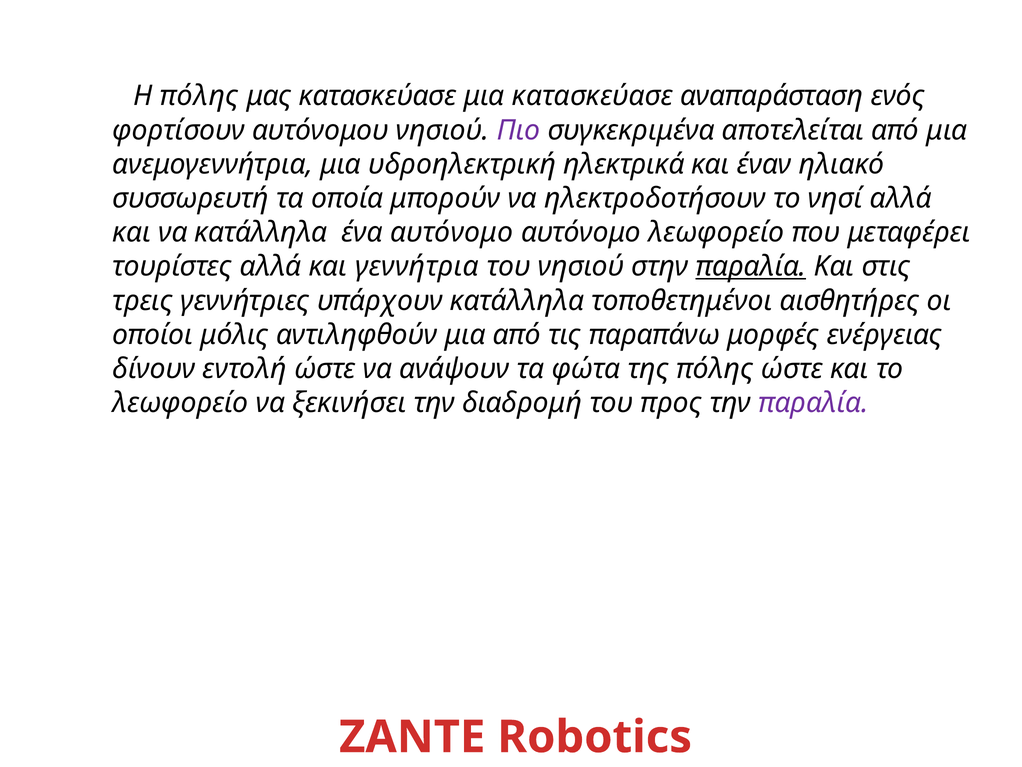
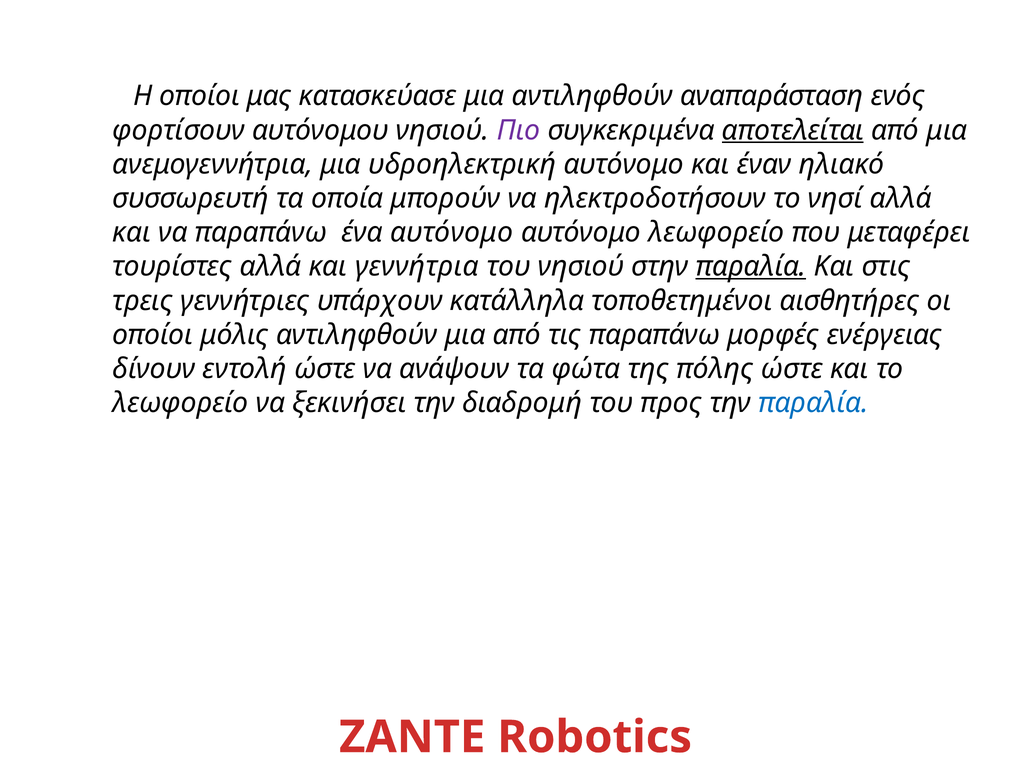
Η πόλης: πόλης -> οποίοι
μια κατασκεύασε: κατασκεύασε -> αντιληφθούν
αποτελείται underline: none -> present
υδροηλεκτρική ηλεκτρικά: ηλεκτρικά -> αυτόνομο
να κατάλληλα: κατάλληλα -> παραπάνω
παραλία at (813, 403) colour: purple -> blue
